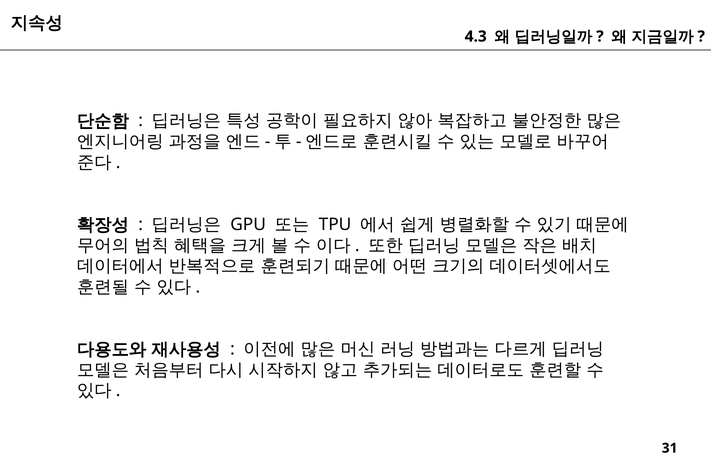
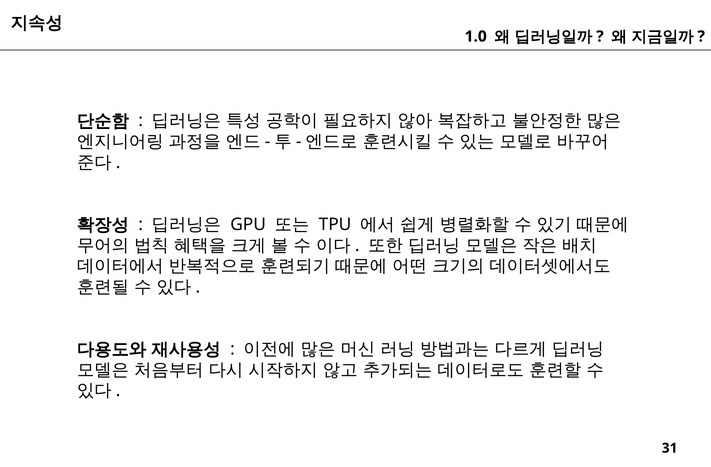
4.3: 4.3 -> 1.0
